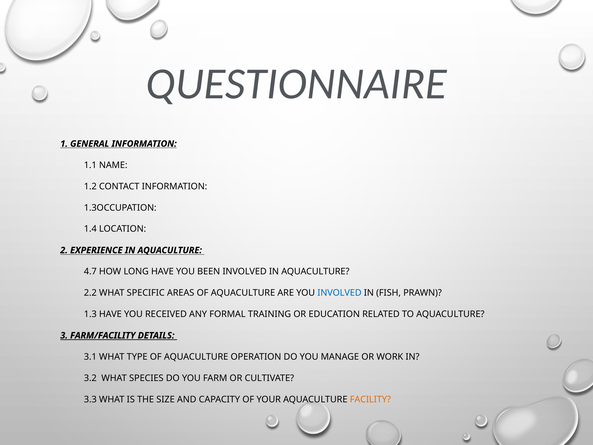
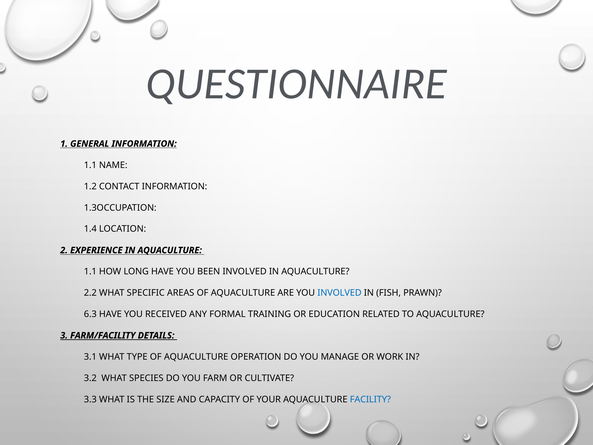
4.7 at (90, 271): 4.7 -> 1.1
1.3: 1.3 -> 6.3
FACILITY colour: orange -> blue
